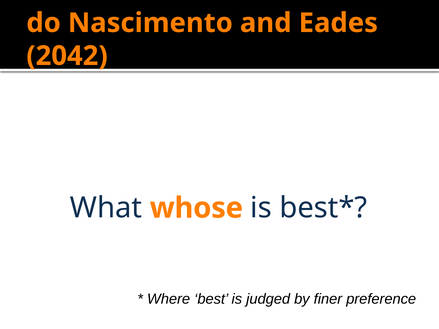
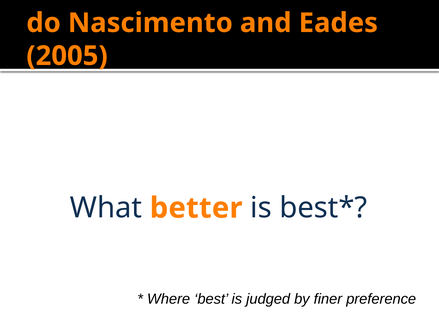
2042: 2042 -> 2005
whose: whose -> better
